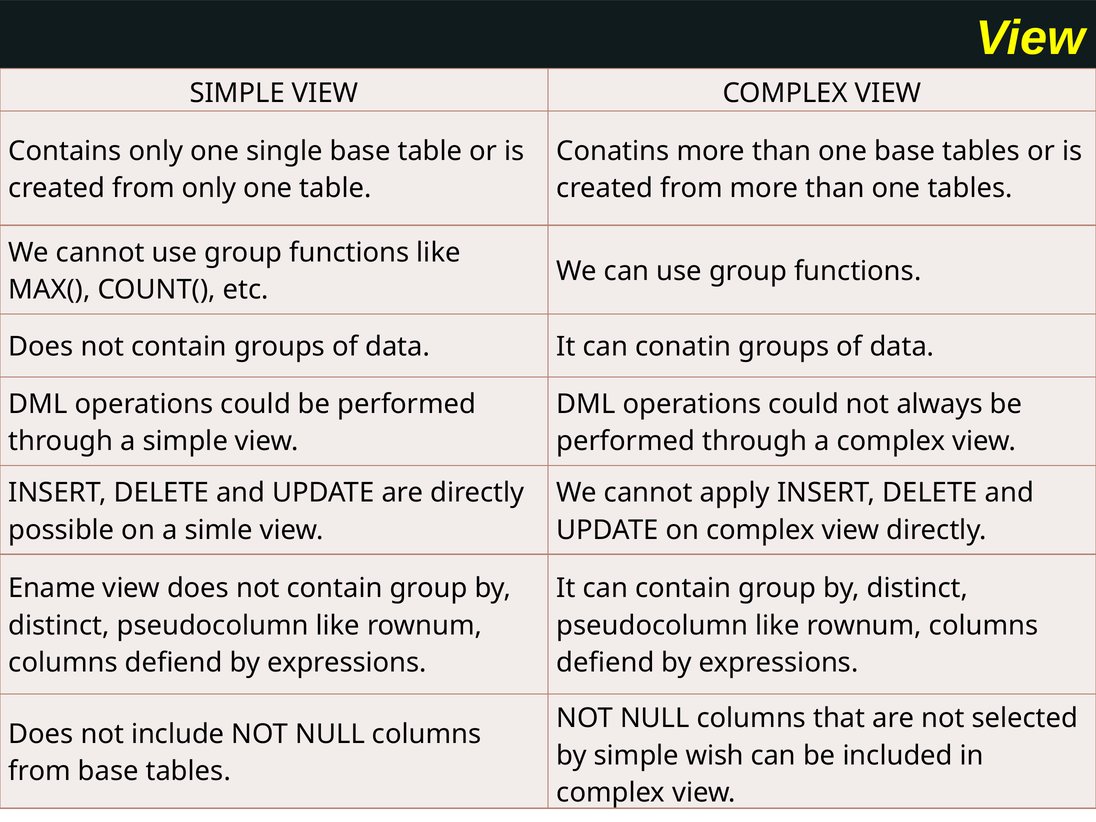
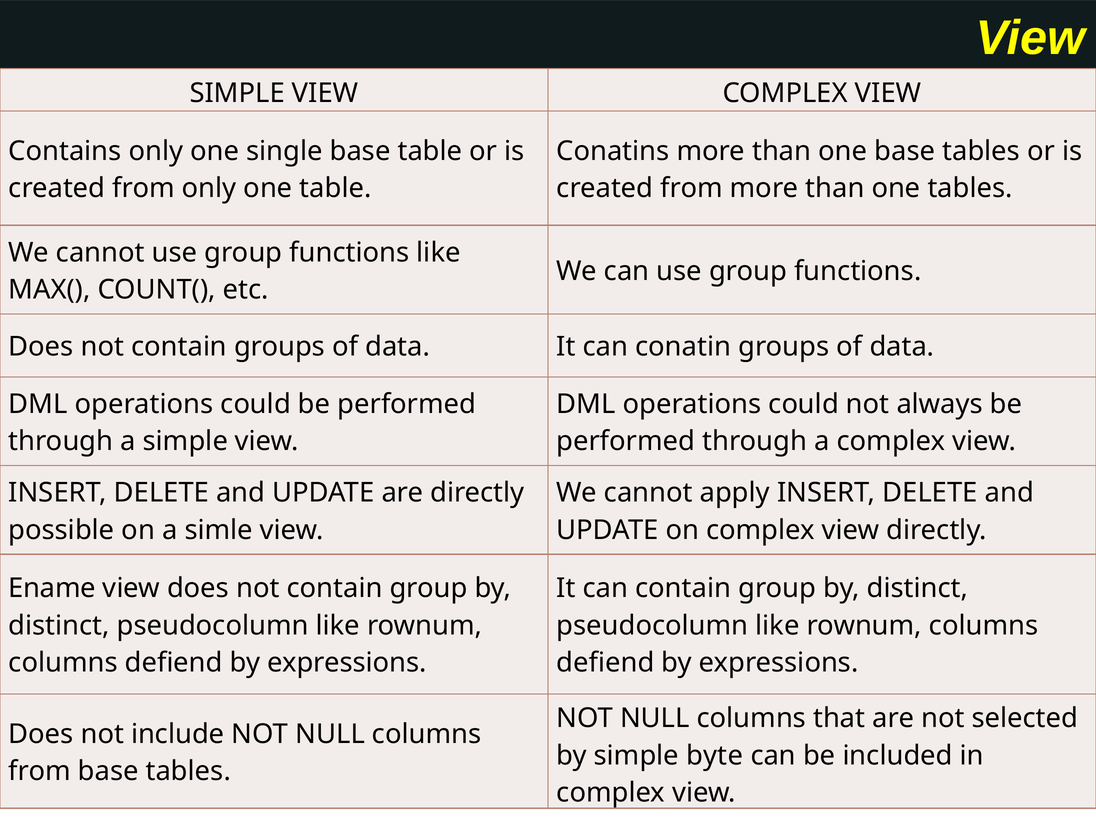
wish: wish -> byte
